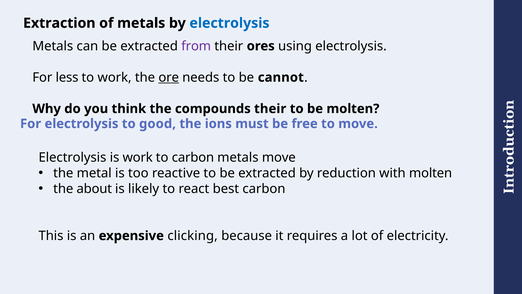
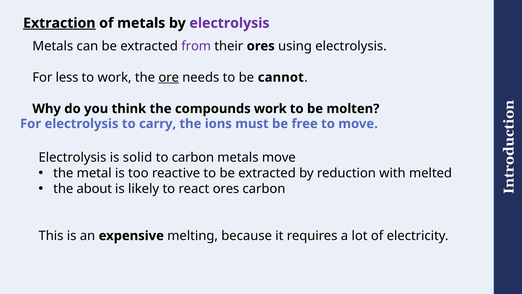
Extraction underline: none -> present
electrolysis at (229, 23) colour: blue -> purple
compounds their: their -> work
good: good -> carry
is work: work -> solid
with molten: molten -> melted
react best: best -> ores
clicking: clicking -> melting
